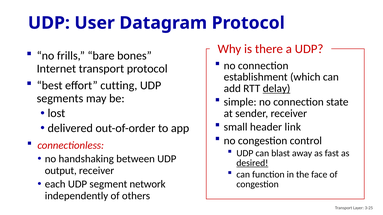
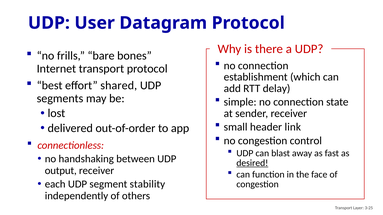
cutting: cutting -> shared
delay underline: present -> none
network: network -> stability
